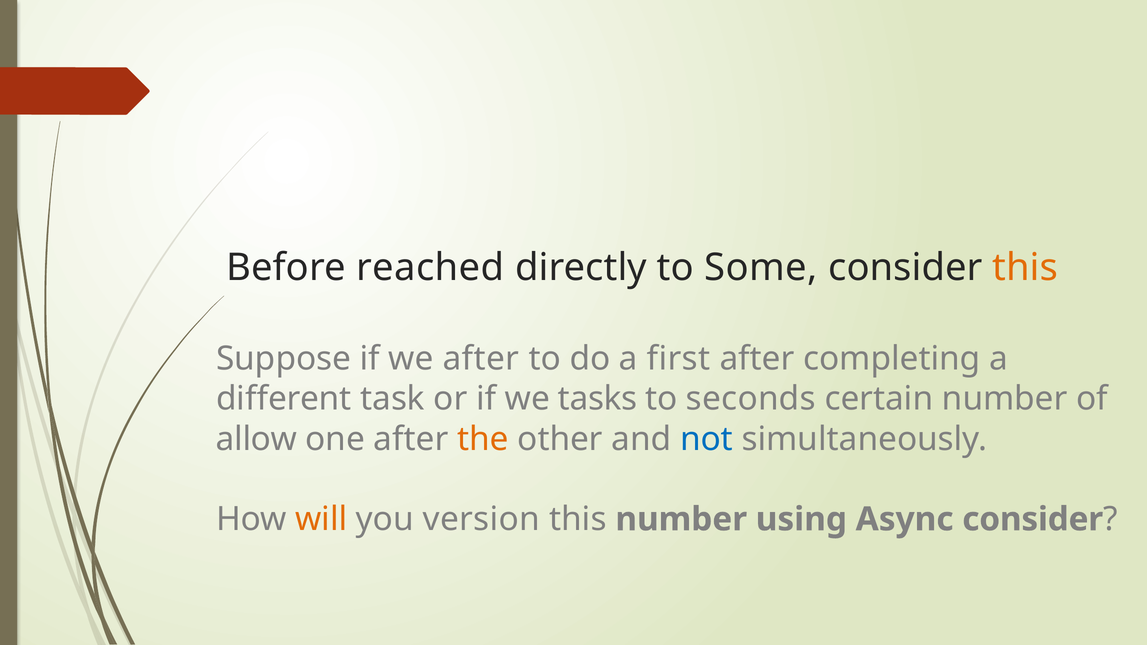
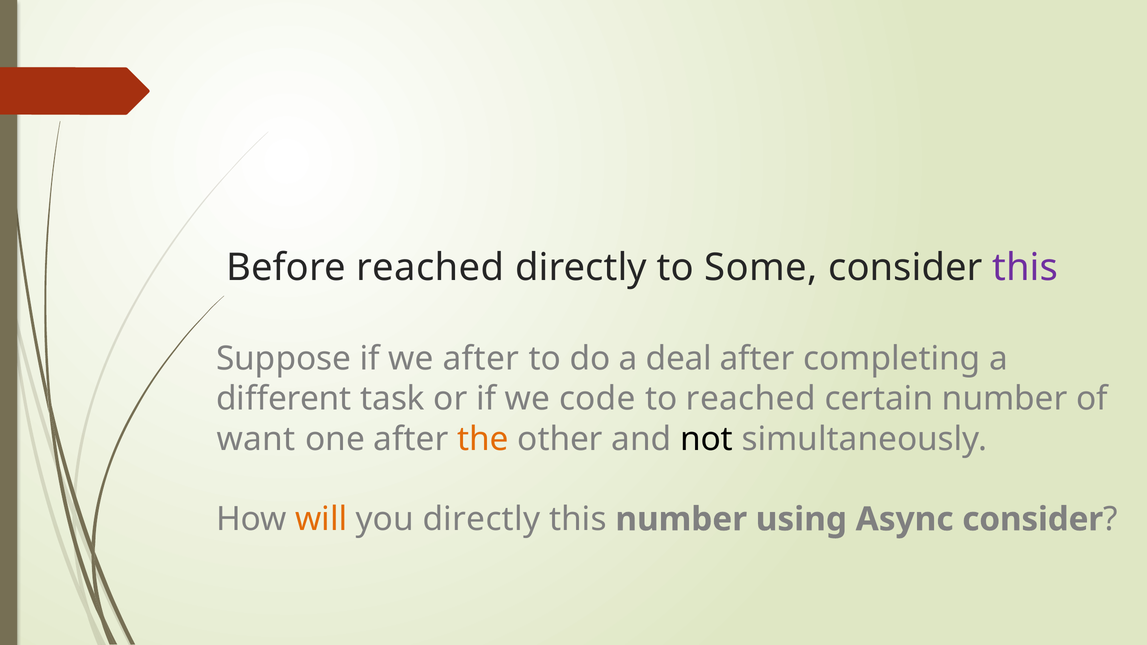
this at (1025, 268) colour: orange -> purple
first: first -> deal
tasks: tasks -> code
to seconds: seconds -> reached
allow: allow -> want
not colour: blue -> black
you version: version -> directly
